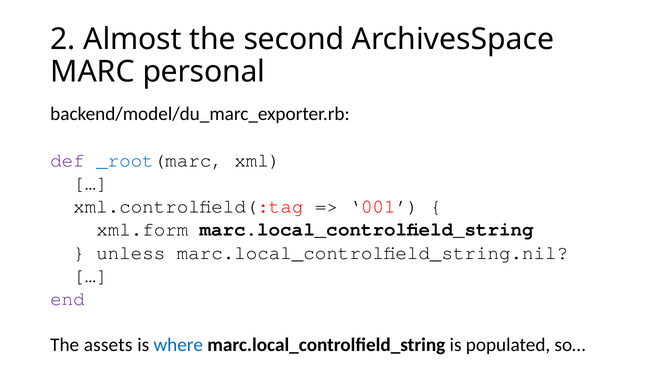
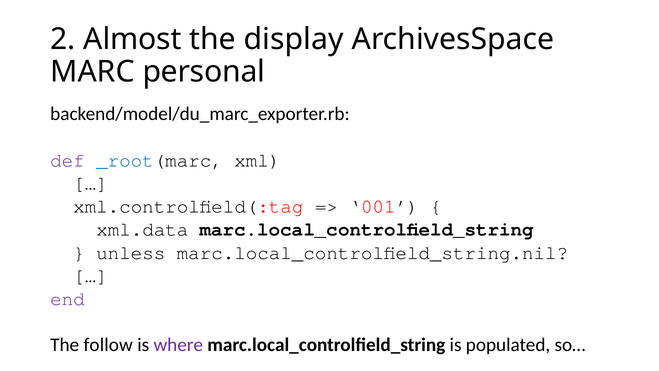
second: second -> display
xml.form: xml.form -> xml.data
assets: assets -> follow
where colour: blue -> purple
